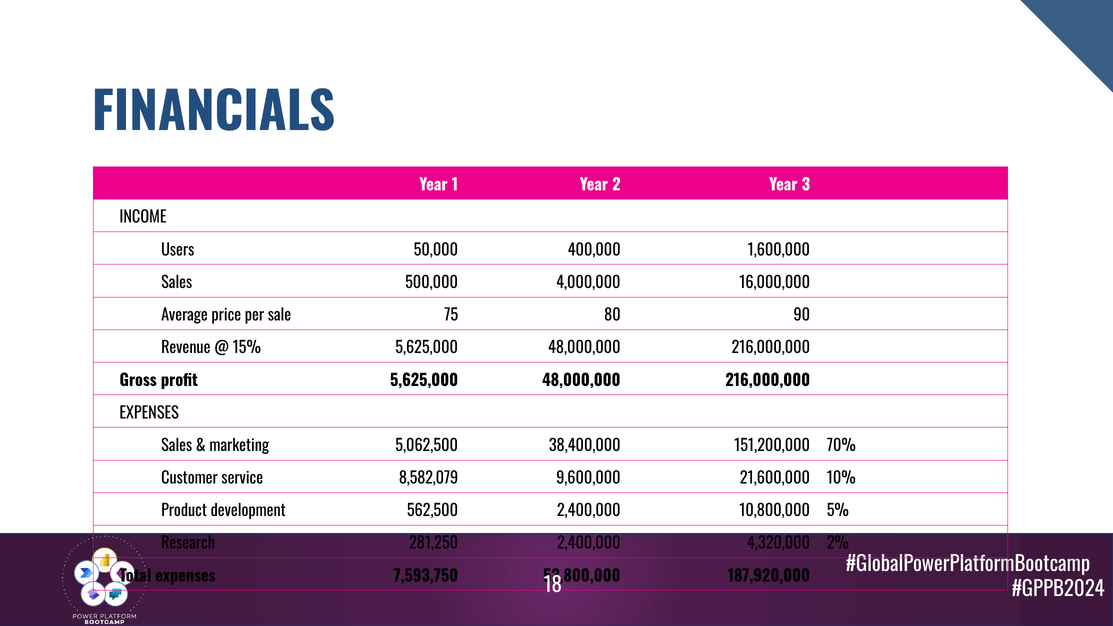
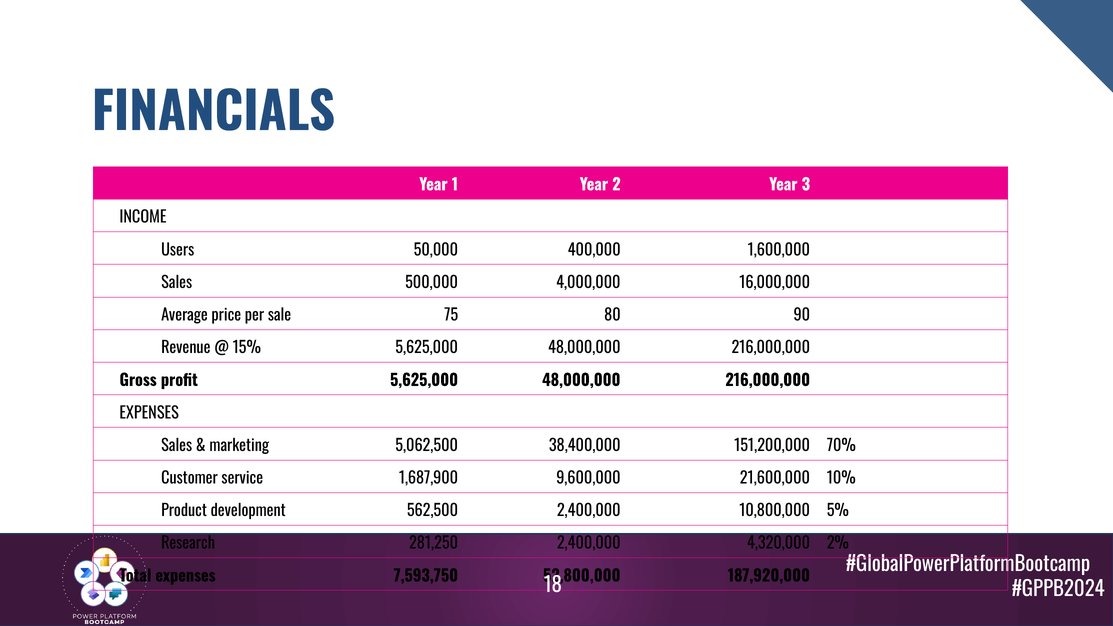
8,582,079: 8,582,079 -> 1,687,900
